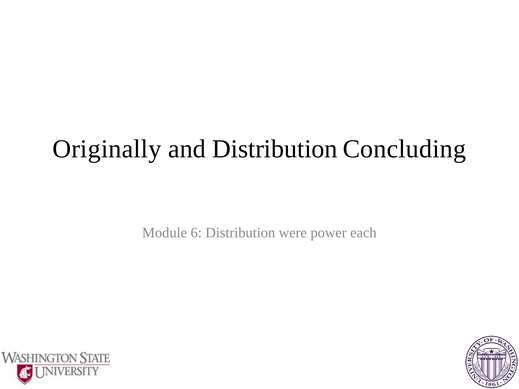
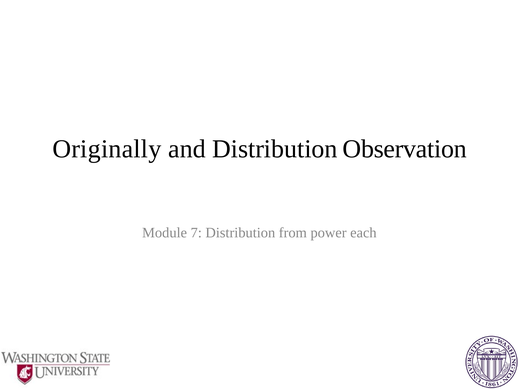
Concluding: Concluding -> Observation
6: 6 -> 7
were: were -> from
